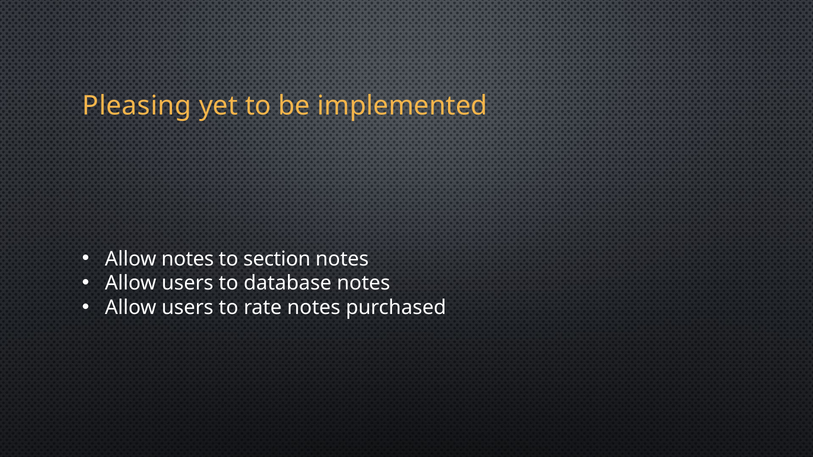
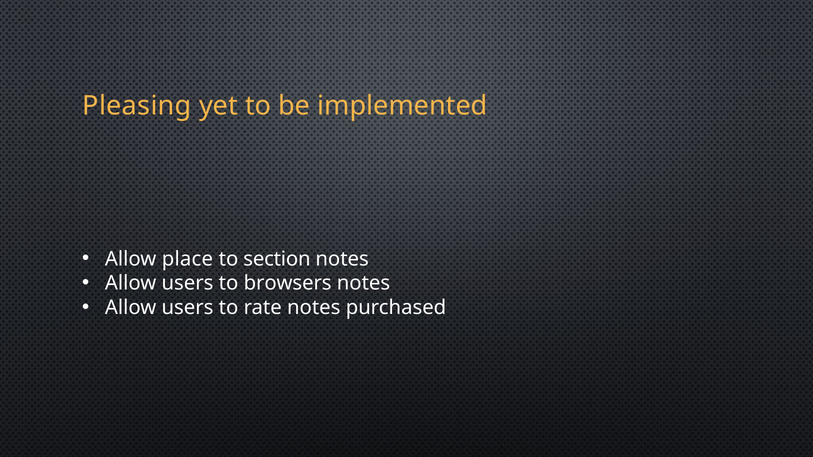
Allow notes: notes -> place
database: database -> browsers
